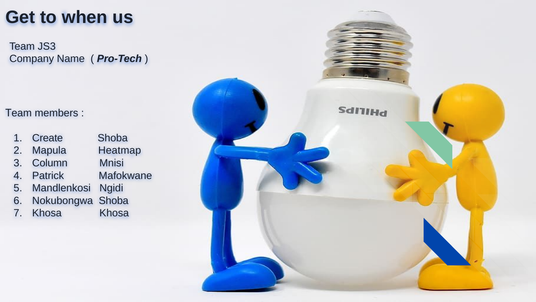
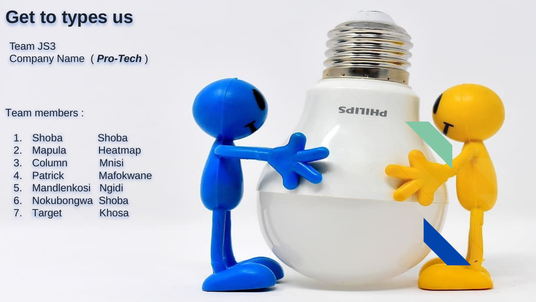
when: when -> types
Create at (48, 138): Create -> Shoba
Khosa at (47, 213): Khosa -> Target
